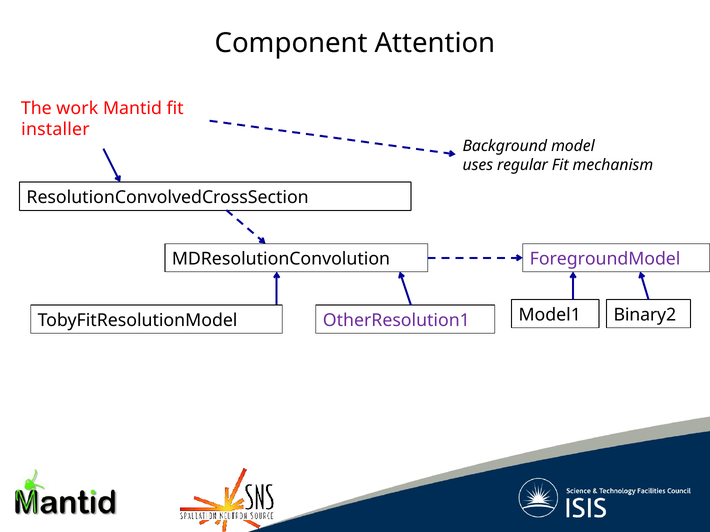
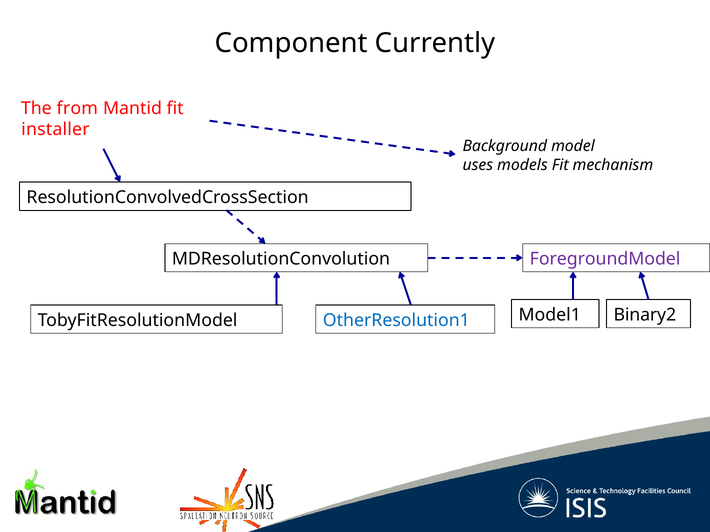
Attention: Attention -> Currently
work: work -> from
regular: regular -> models
OtherResolution1 colour: purple -> blue
